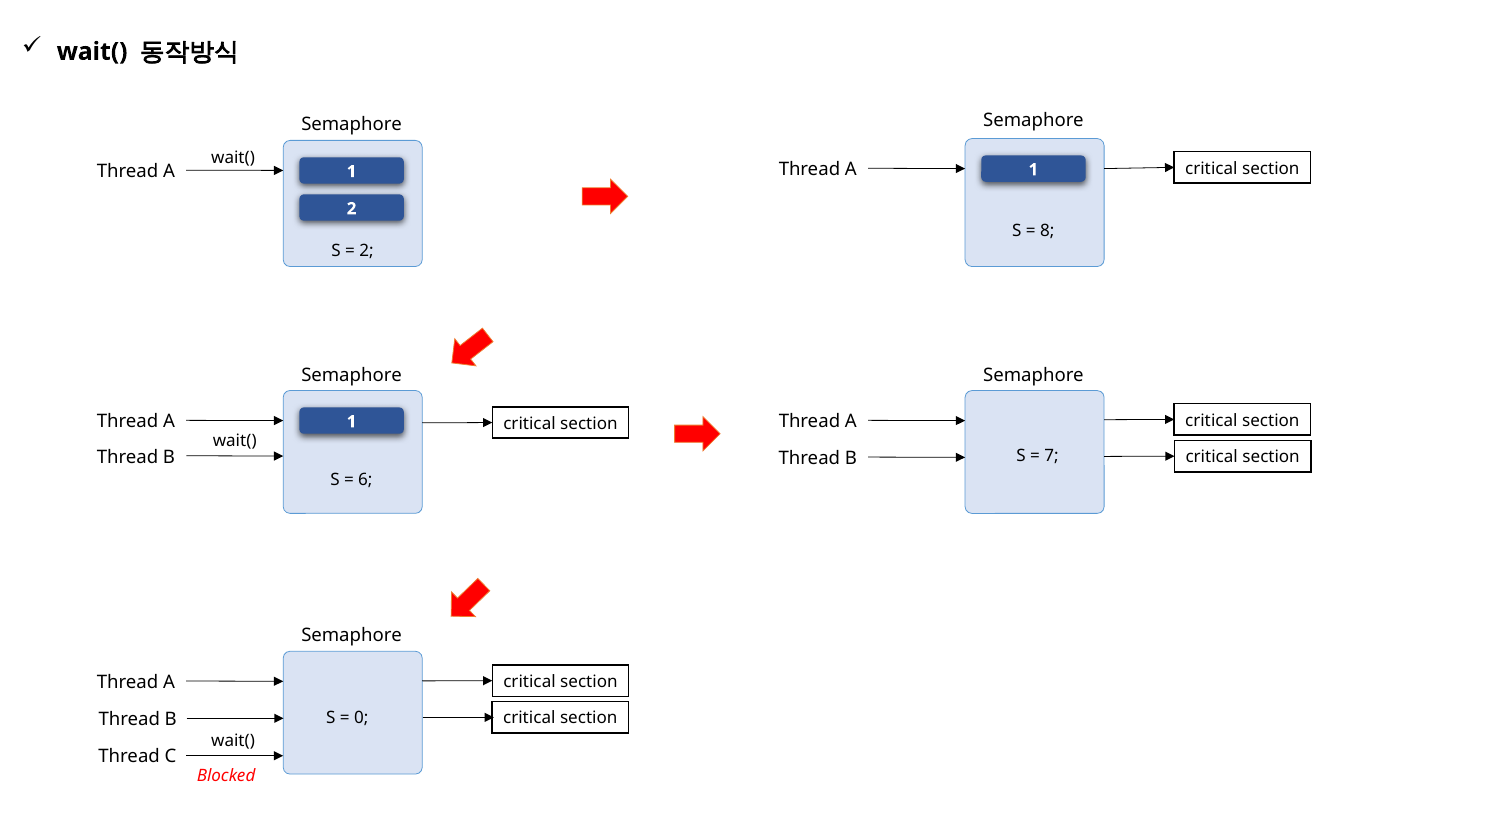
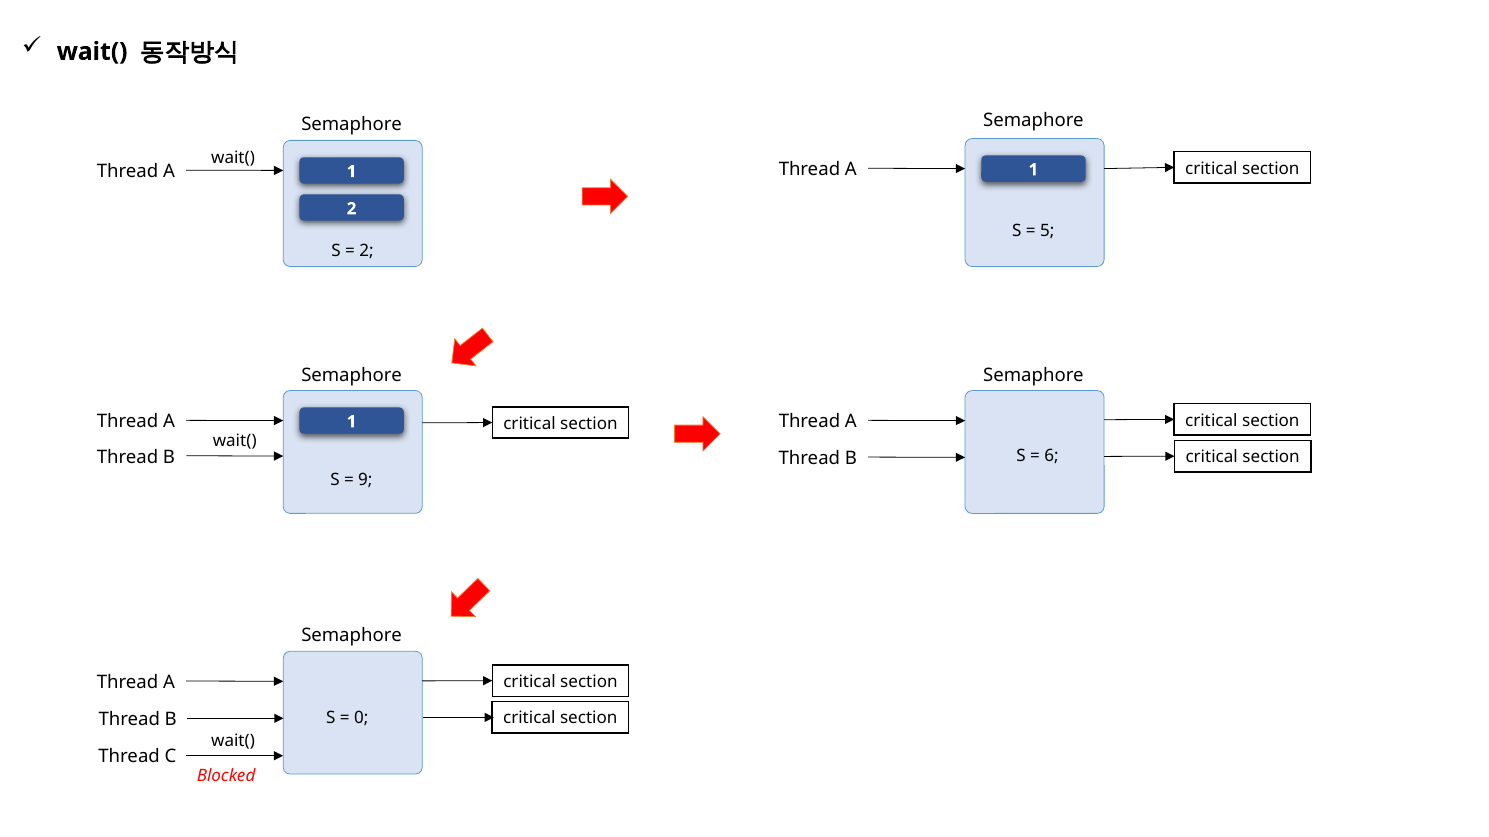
8: 8 -> 5
7: 7 -> 6
6: 6 -> 9
